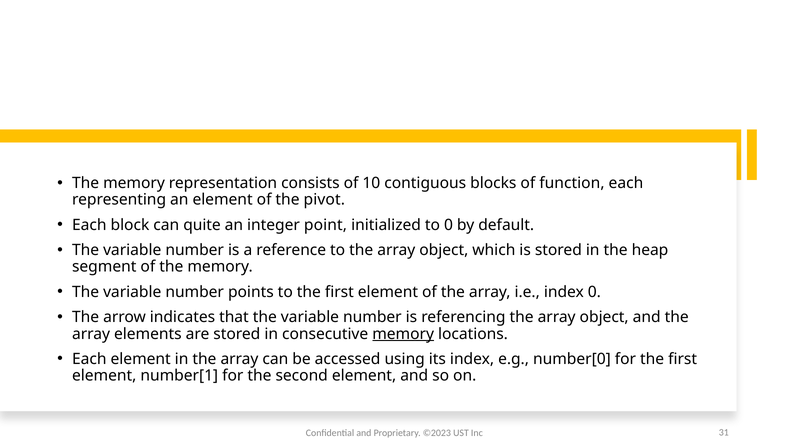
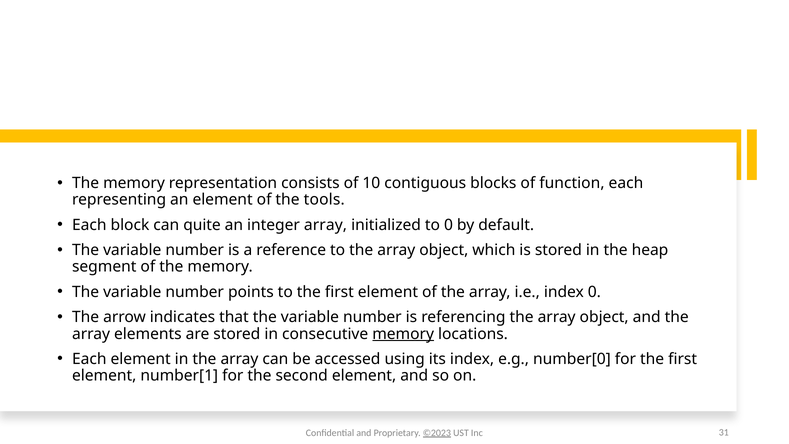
pivot: pivot -> tools
integer point: point -> array
©2023 underline: none -> present
